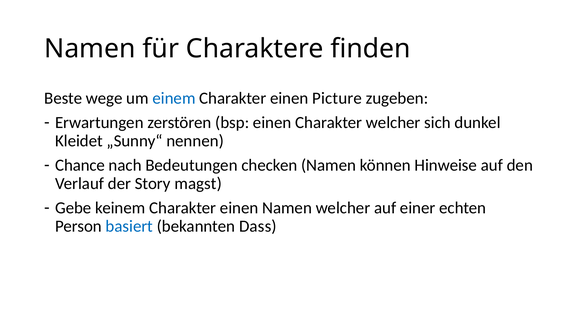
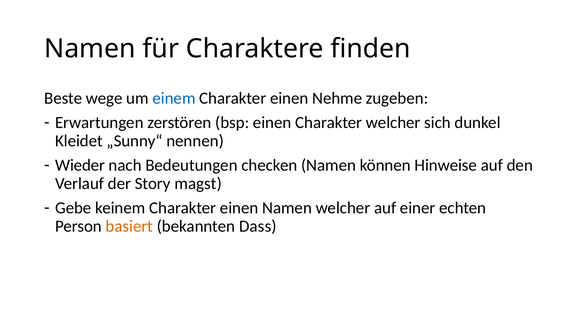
Picture: Picture -> Nehme
Chance: Chance -> Wieder
basiert colour: blue -> orange
